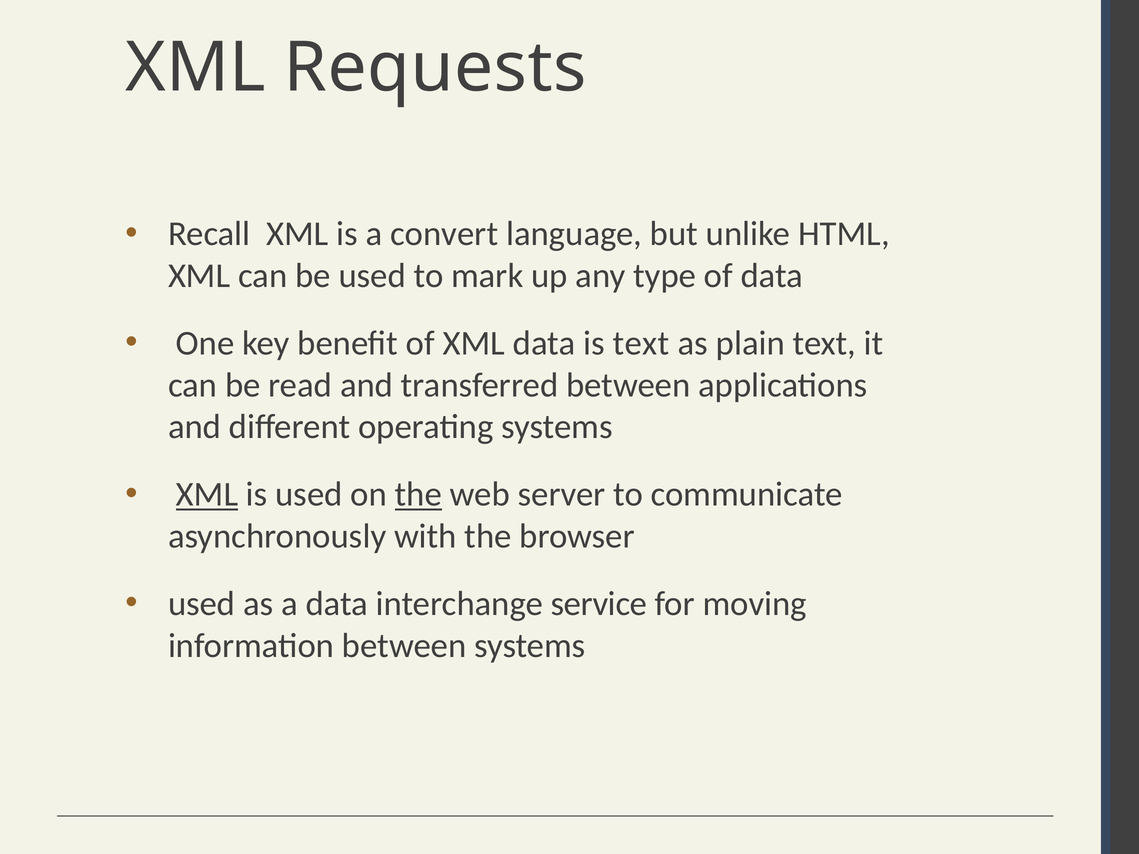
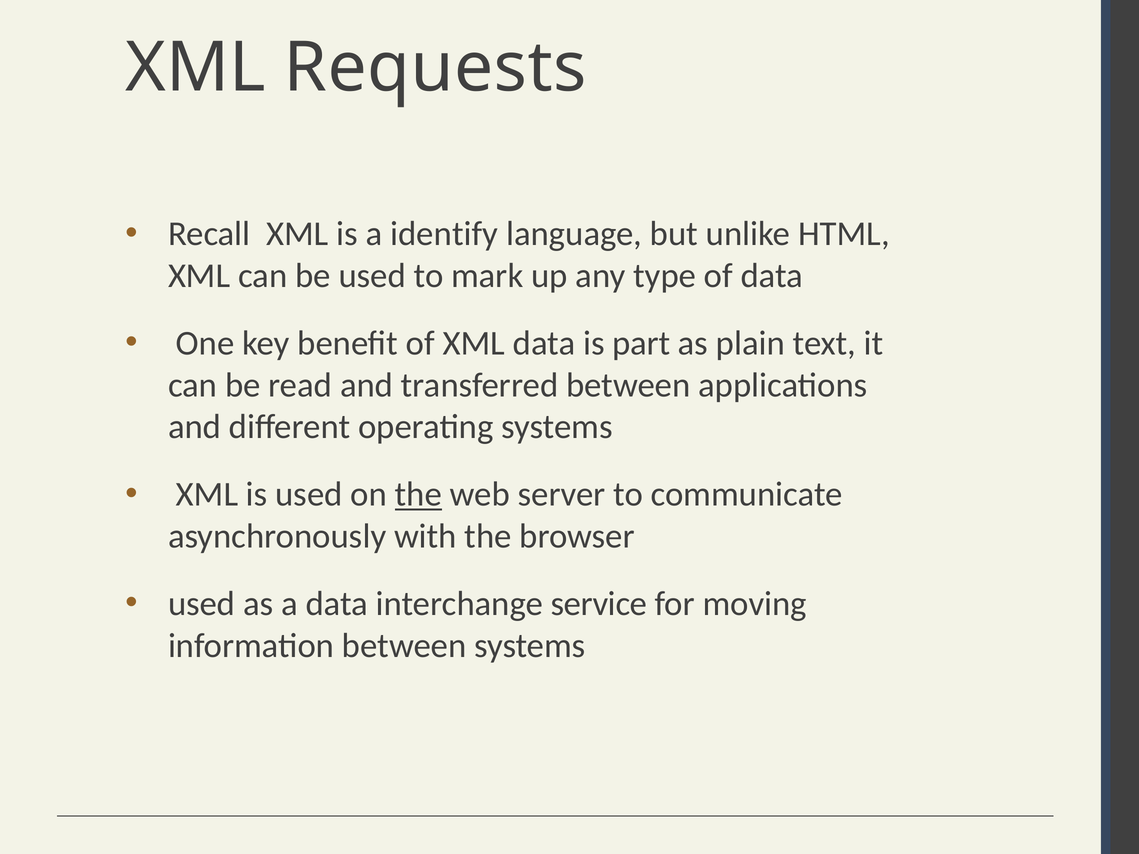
convert: convert -> identify
is text: text -> part
XML at (207, 495) underline: present -> none
